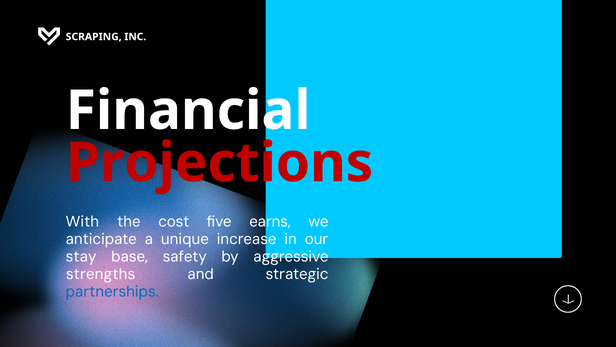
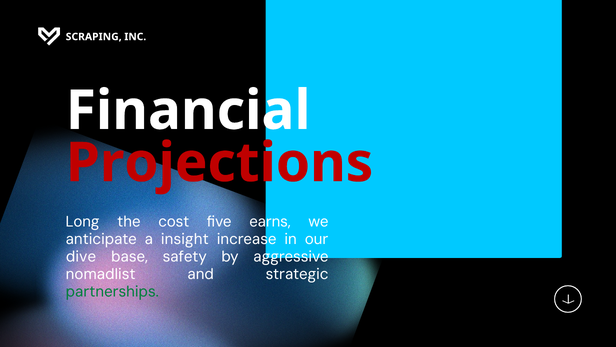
With: With -> Long
unique: unique -> insight
stay: stay -> dive
strengths: strengths -> nomadlist
partnerships colour: blue -> green
